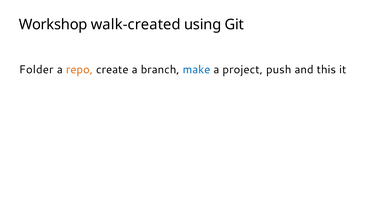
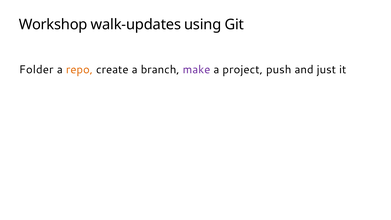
walk-created: walk-created -> walk-updates
make colour: blue -> purple
this: this -> just
